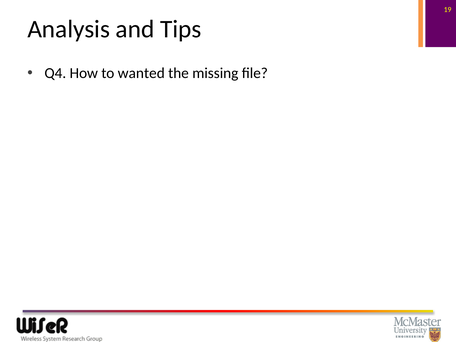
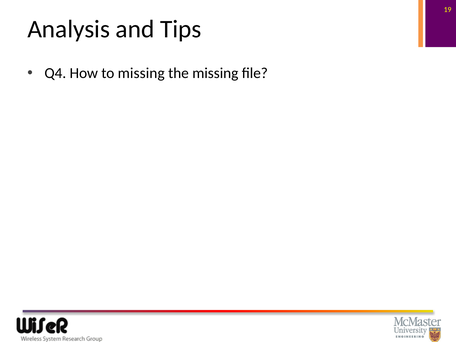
to wanted: wanted -> missing
